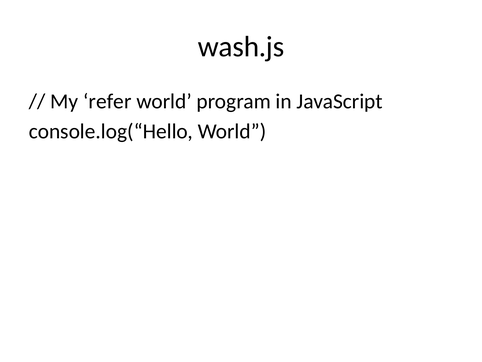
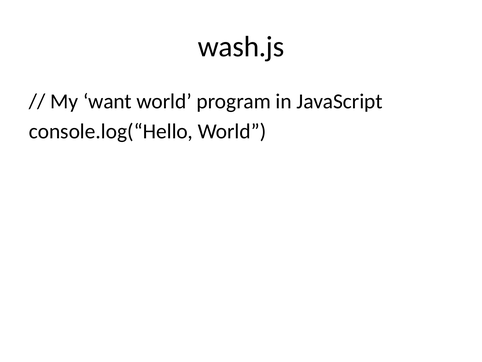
refer: refer -> want
